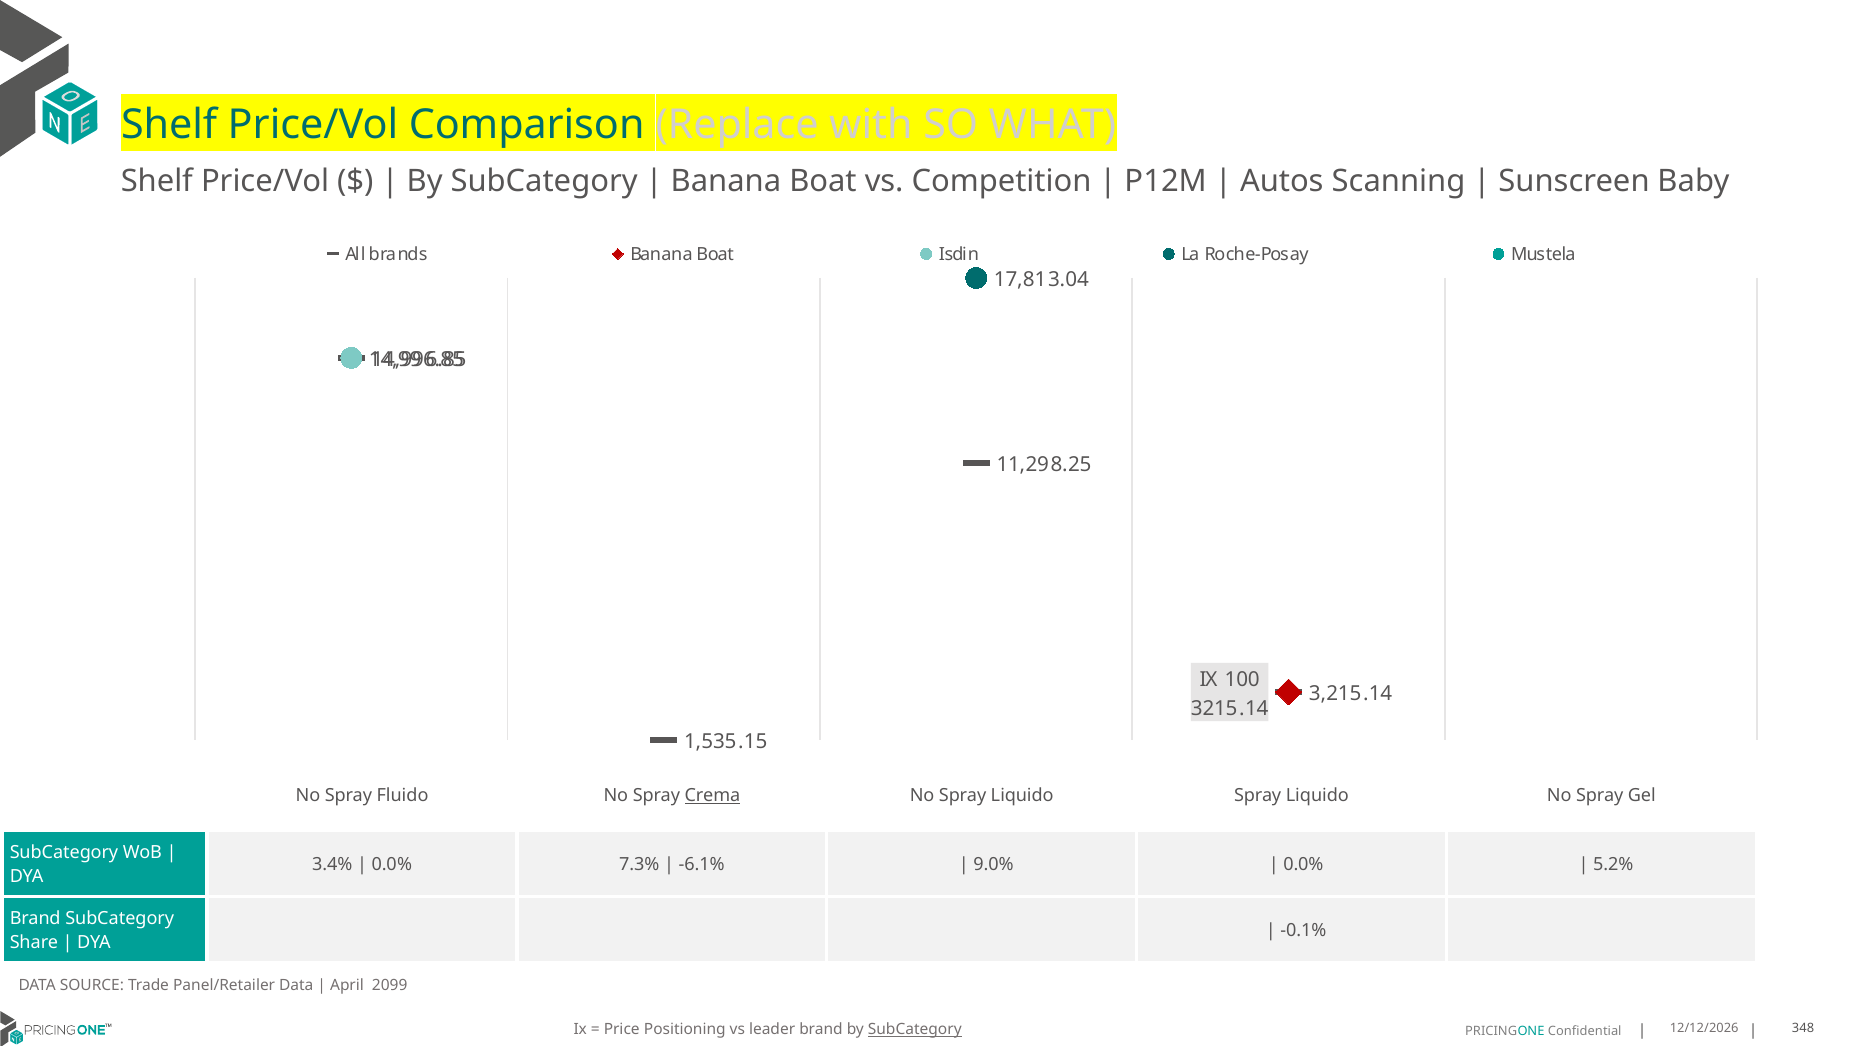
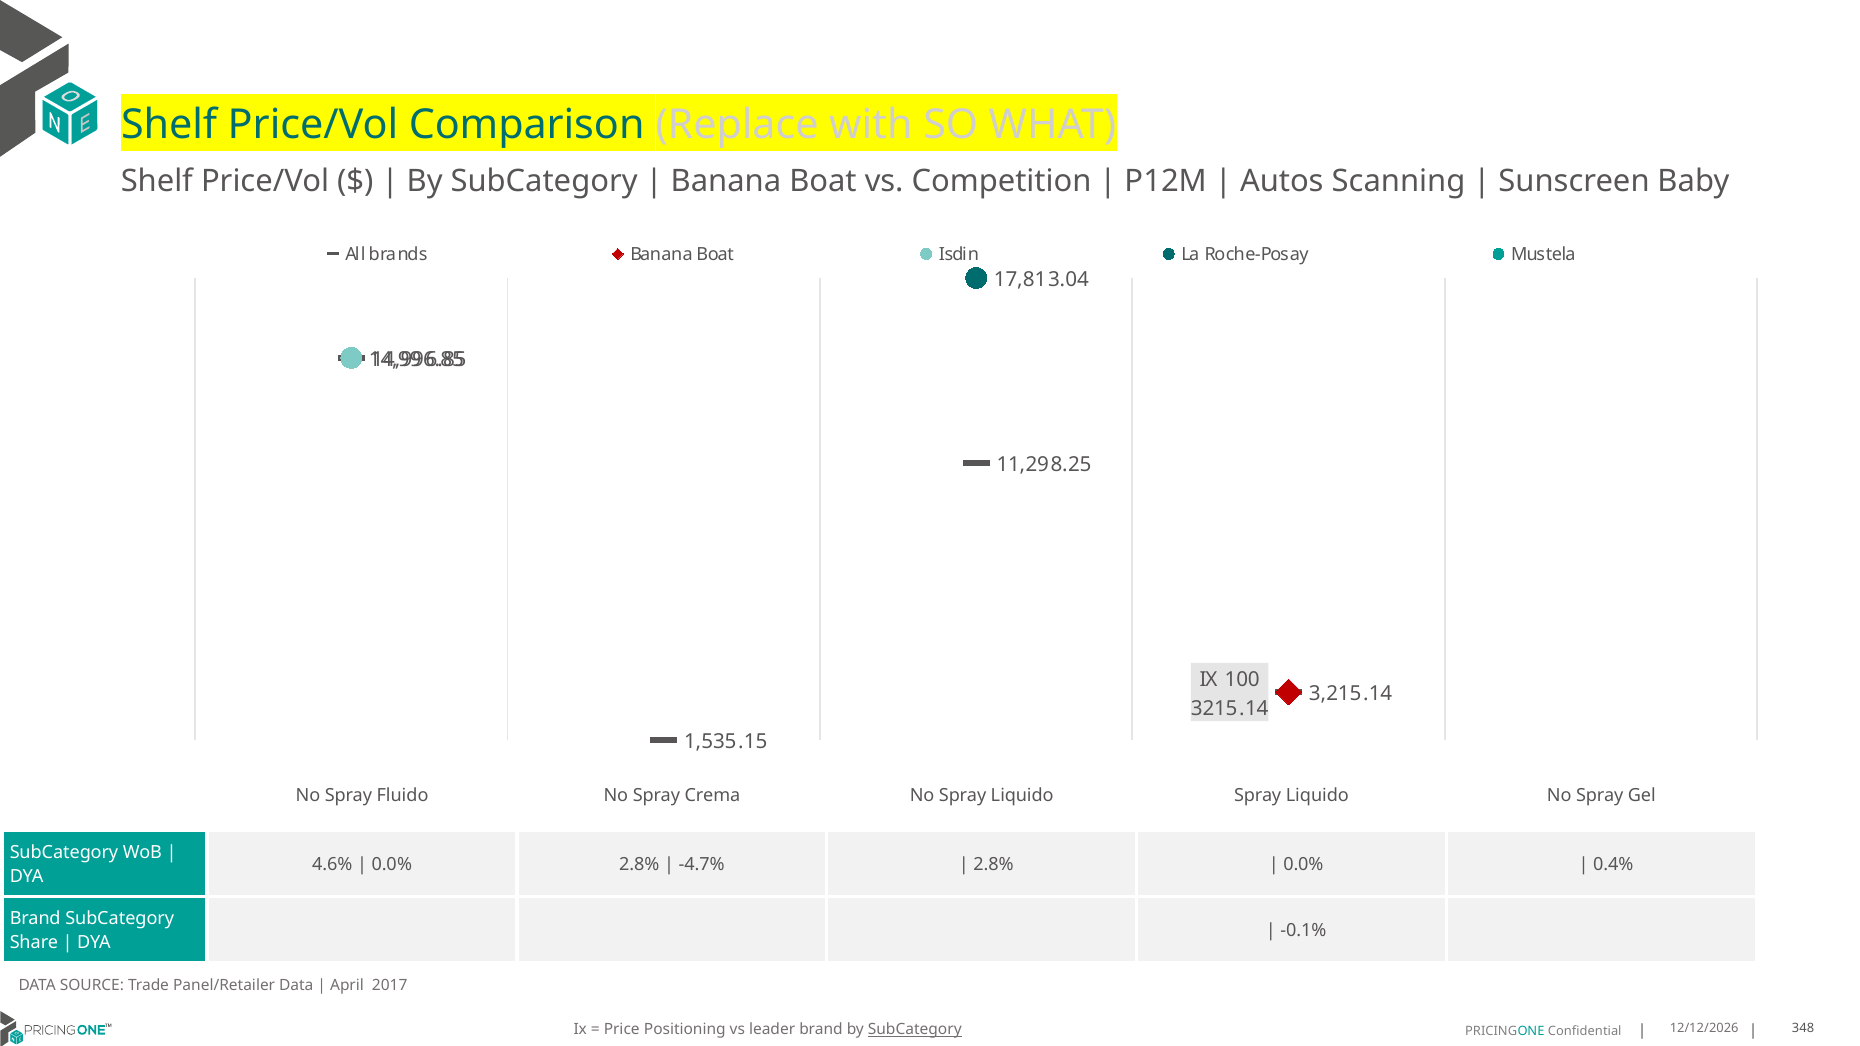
Crema underline: present -> none
3.4%: 3.4% -> 4.6%
0.0% 7.3%: 7.3% -> 2.8%
-6.1%: -6.1% -> -4.7%
9.0% at (994, 865): 9.0% -> 2.8%
5.2%: 5.2% -> 0.4%
2099: 2099 -> 2017
